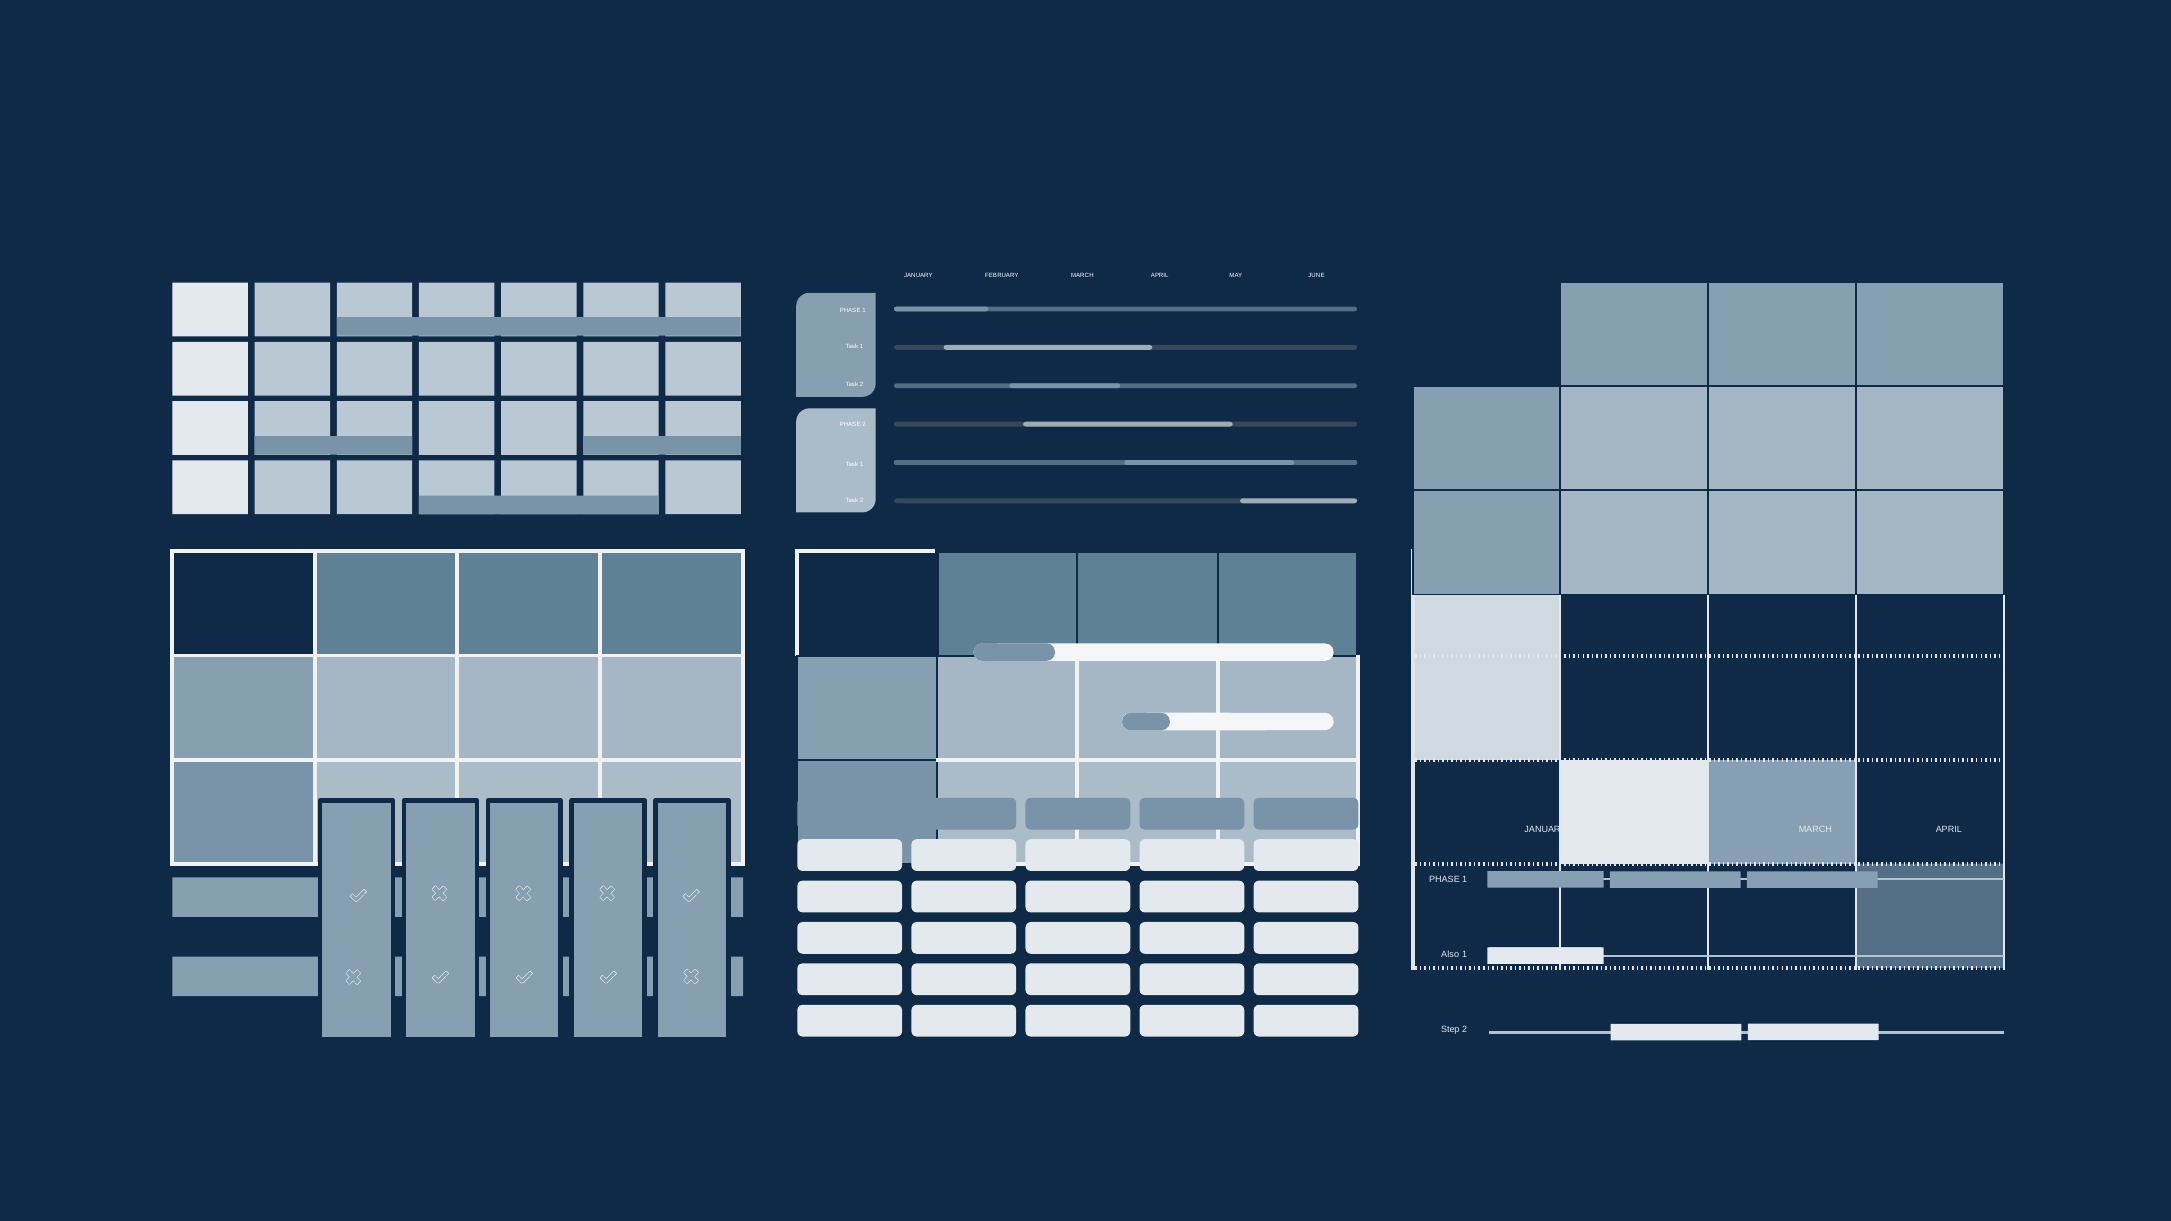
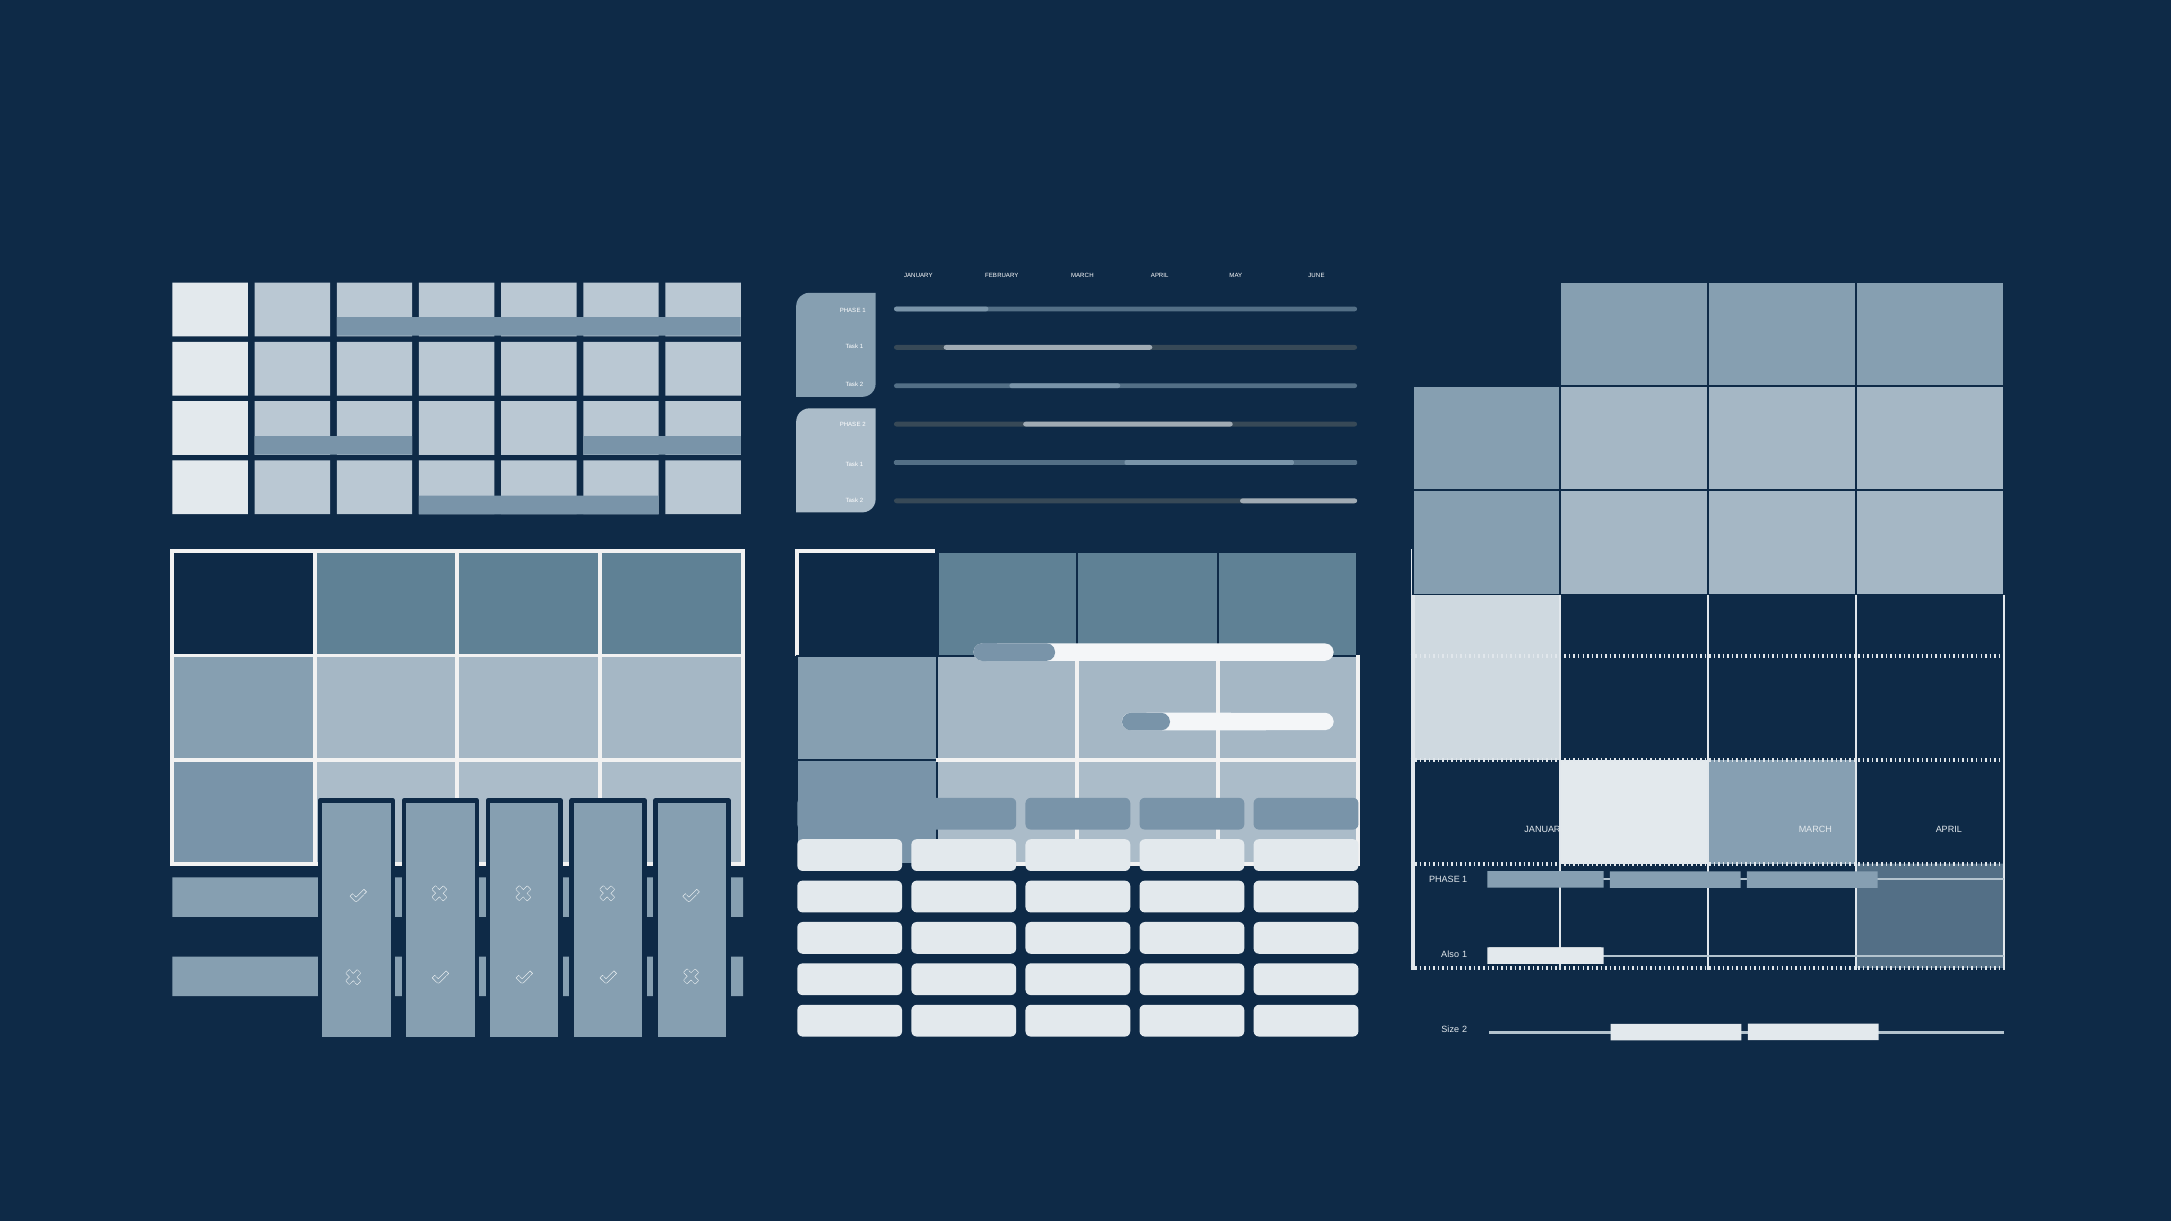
Step: Step -> Size
